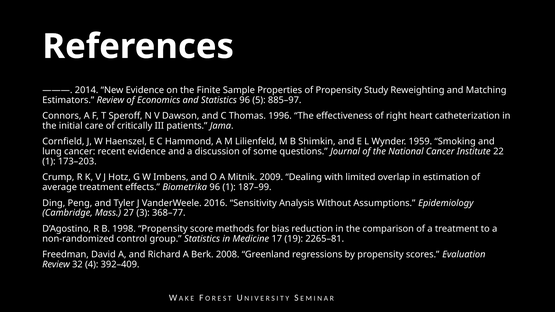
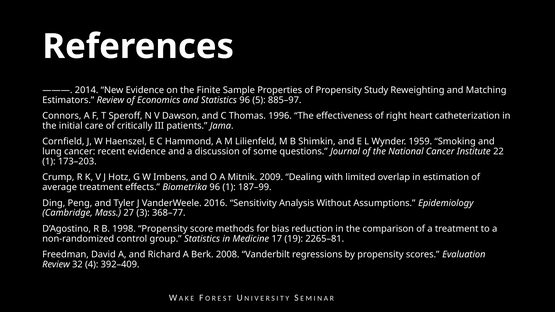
Greenland: Greenland -> Vanderbilt
